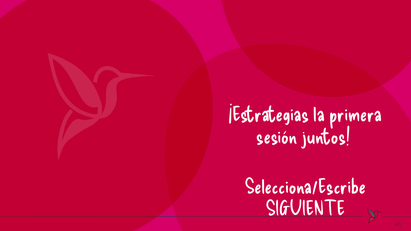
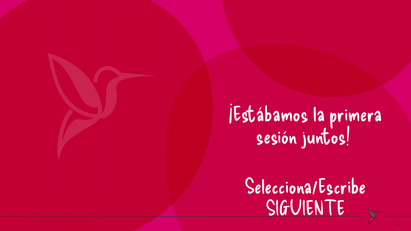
¡Estrategias: ¡Estrategias -> ¡Estábamos
